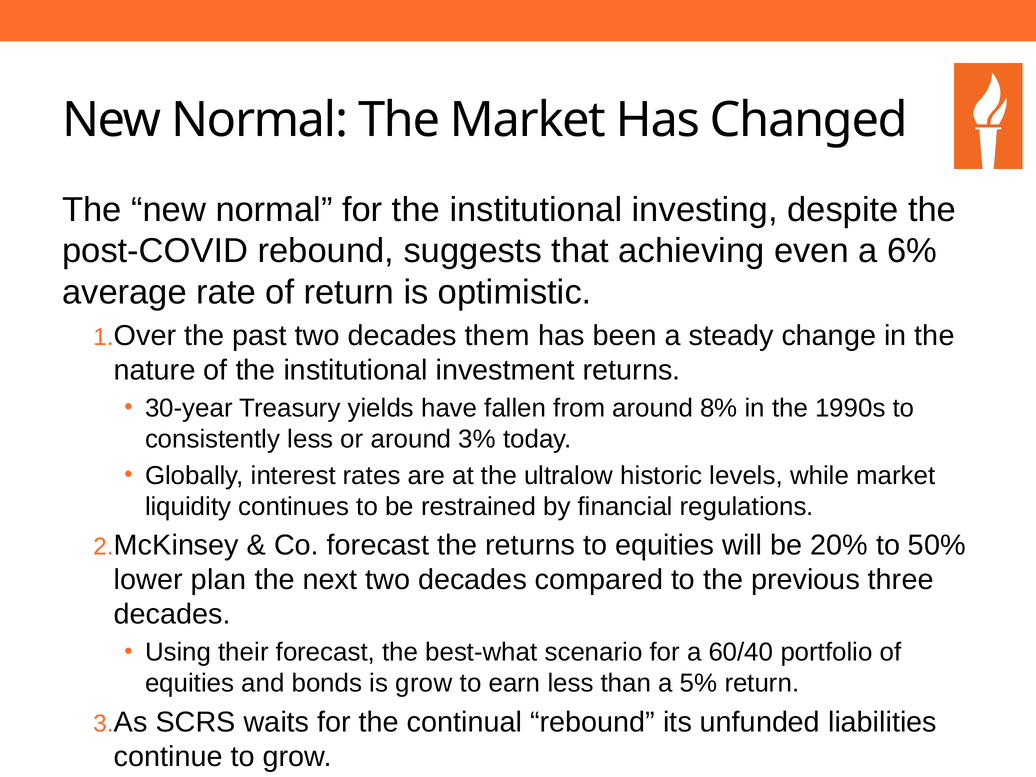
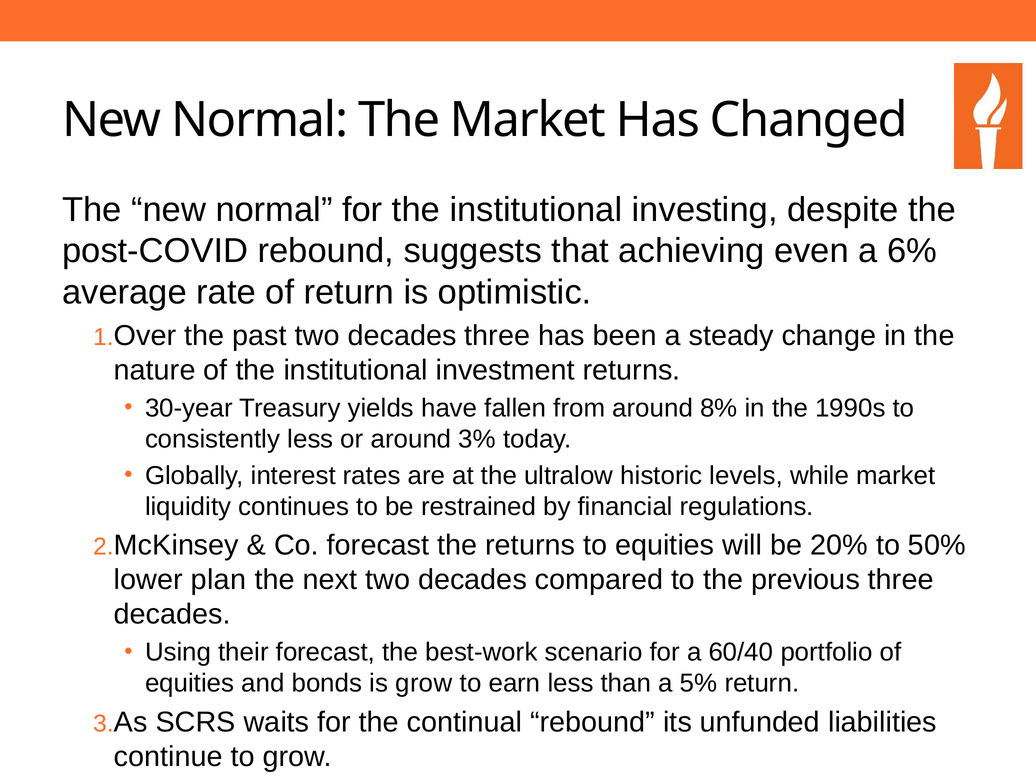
decades them: them -> three
best-what: best-what -> best-work
